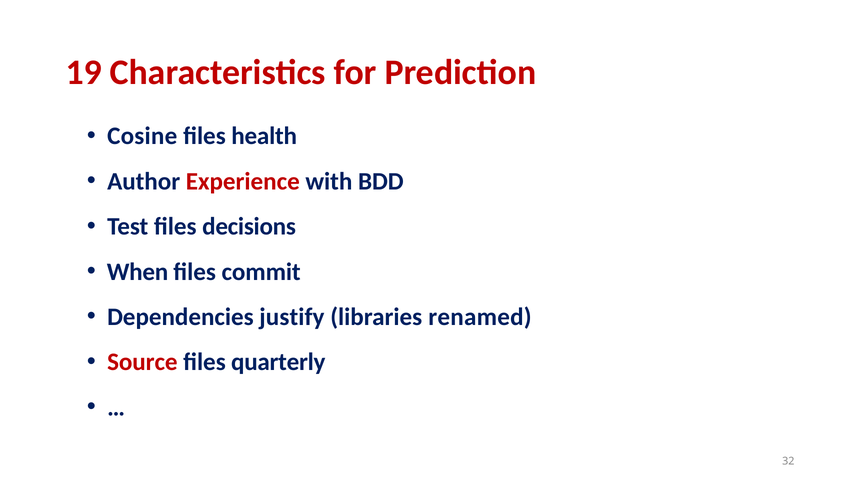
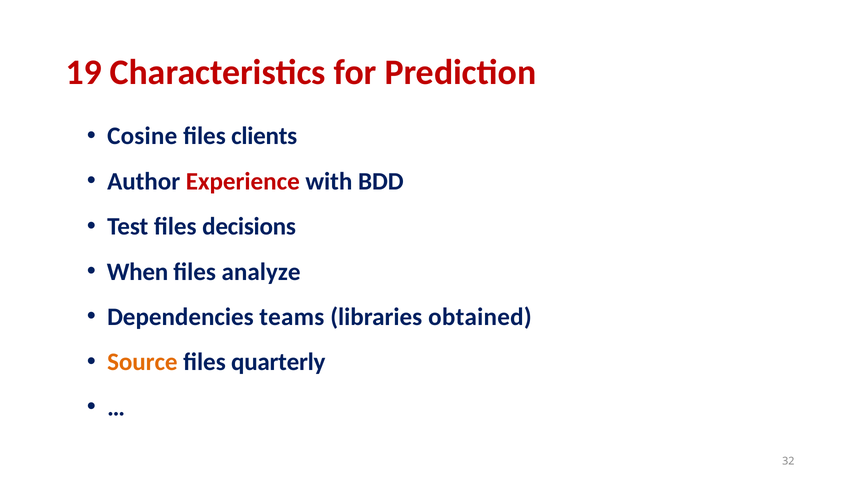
health: health -> clients
commit: commit -> analyze
justify: justify -> teams
renamed: renamed -> obtained
Source colour: red -> orange
